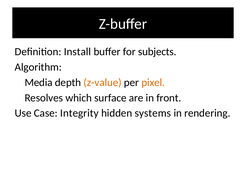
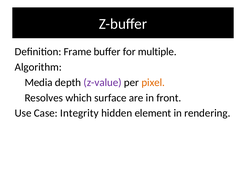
Install: Install -> Frame
subjects: subjects -> multiple
z-value colour: orange -> purple
systems: systems -> element
